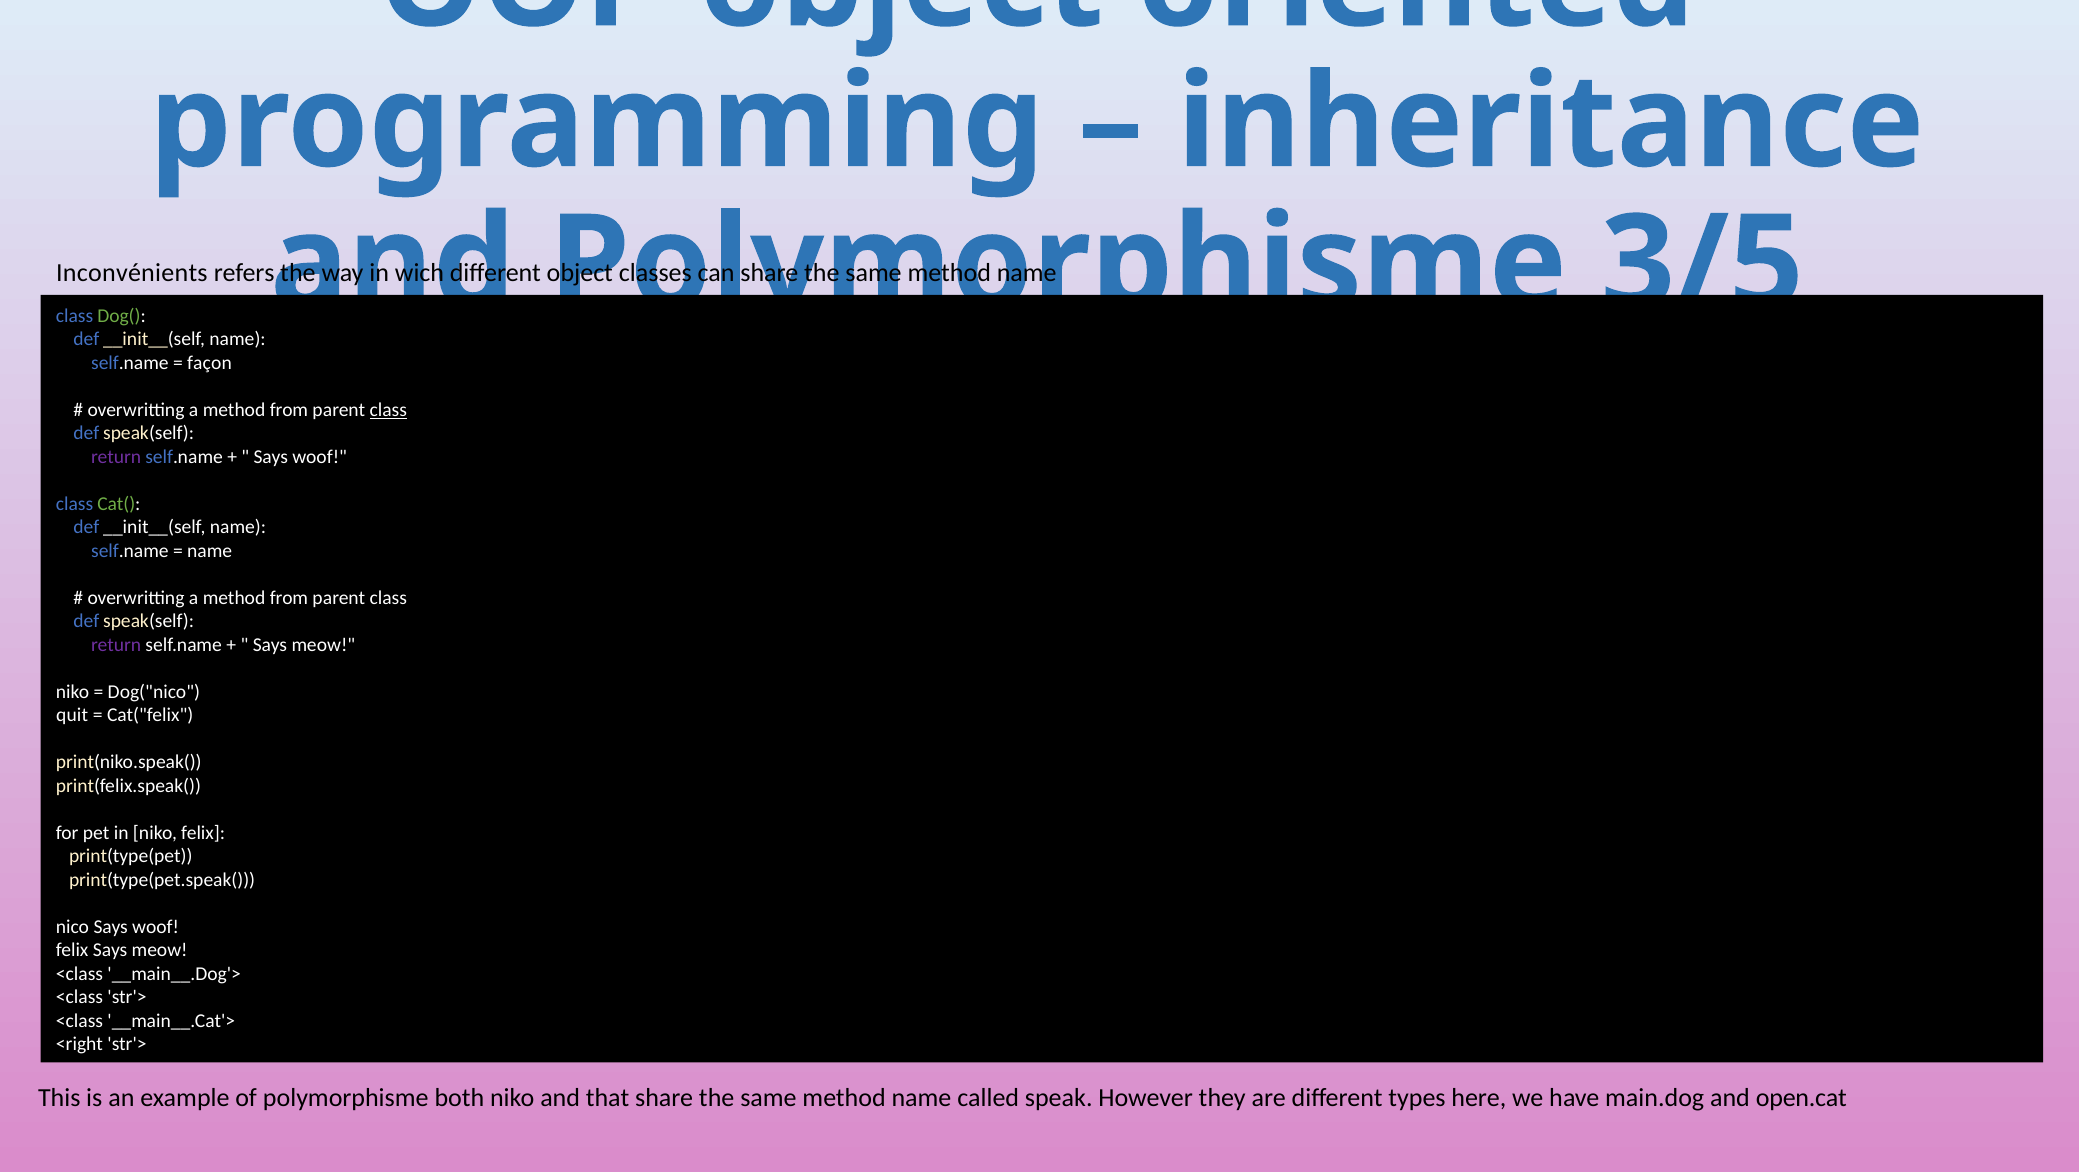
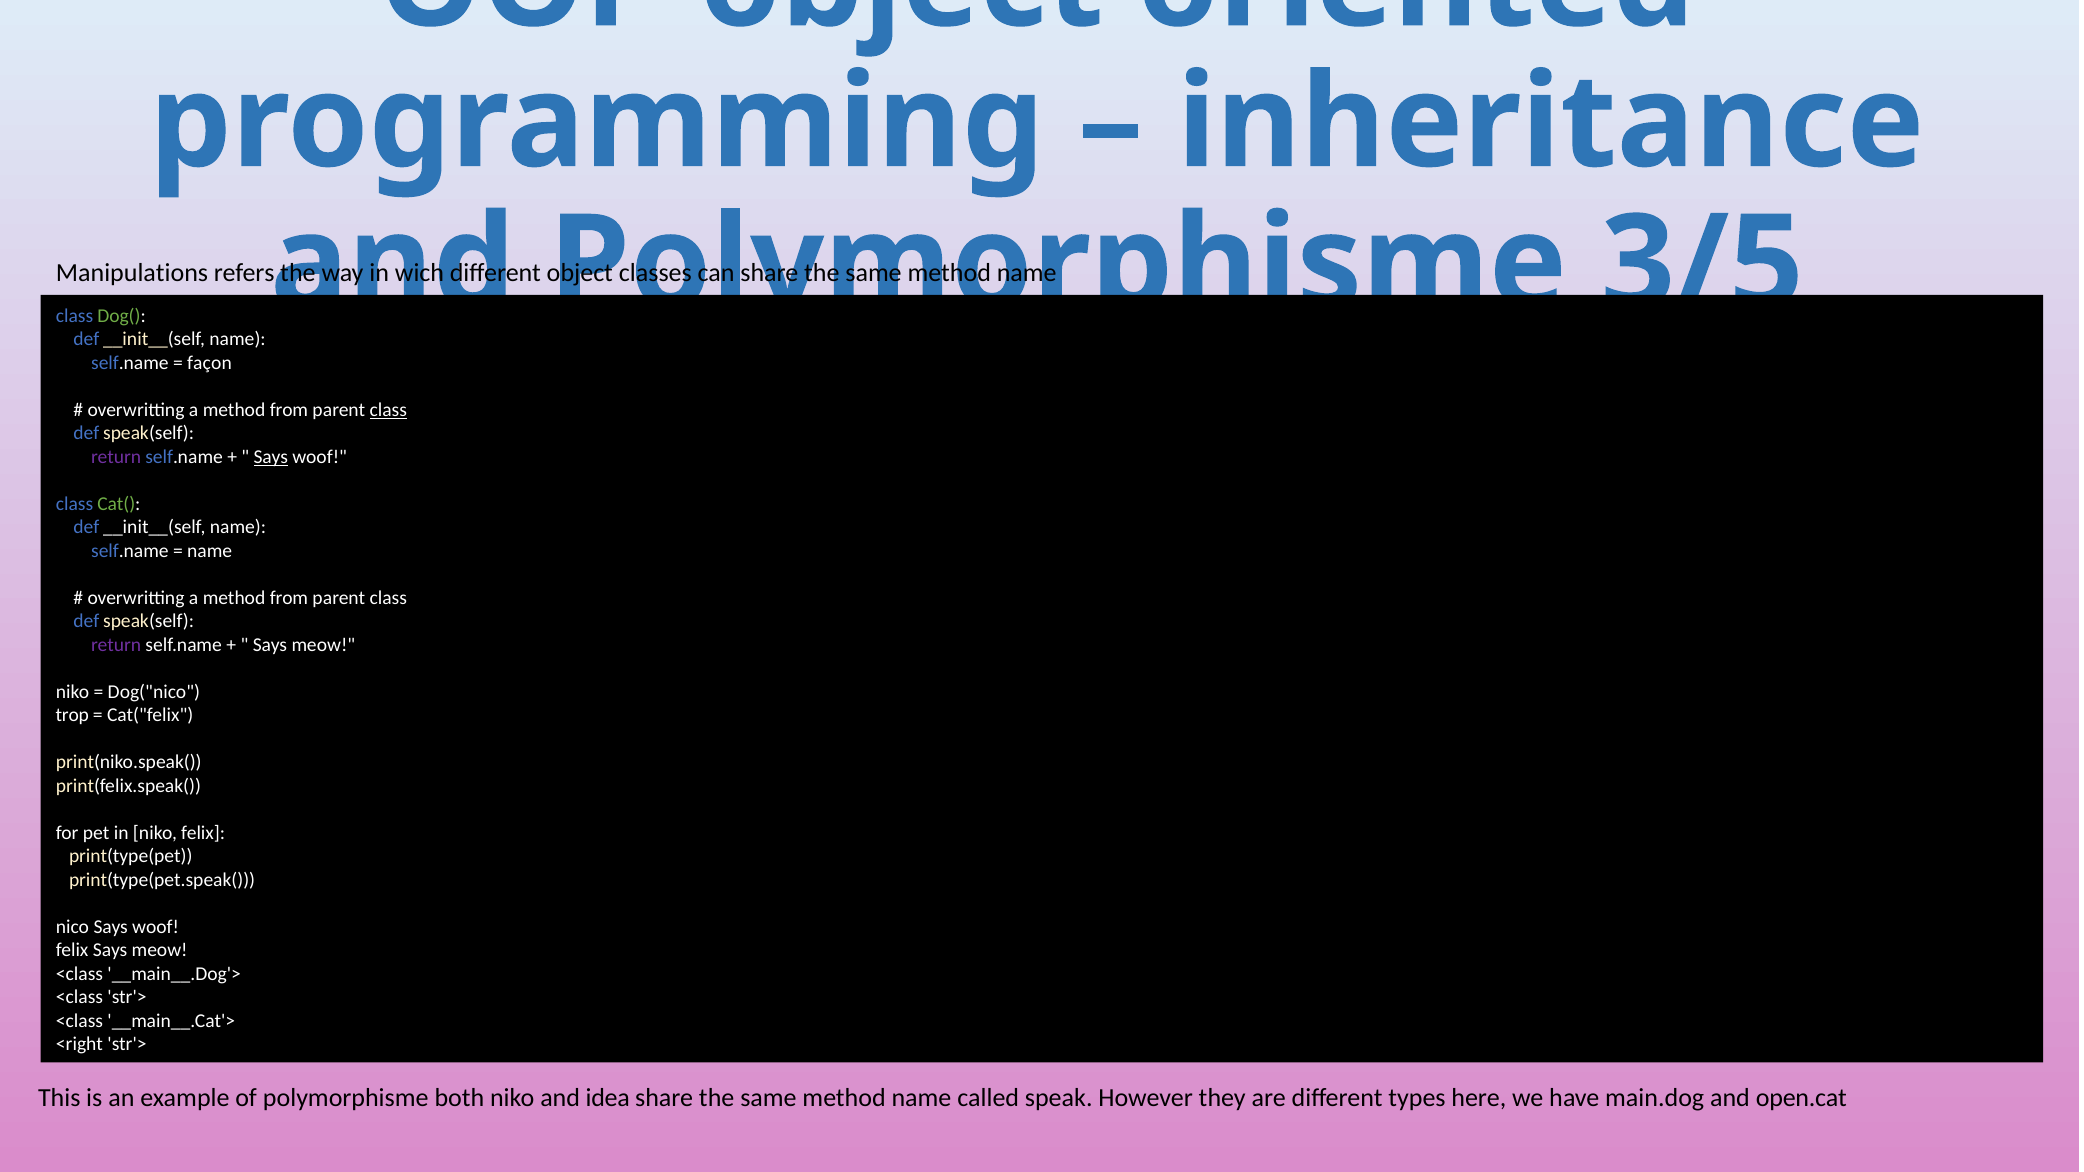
Inconvénients: Inconvénients -> Manipulations
Says at (271, 457) underline: none -> present
quit: quit -> trop
that: that -> idea
